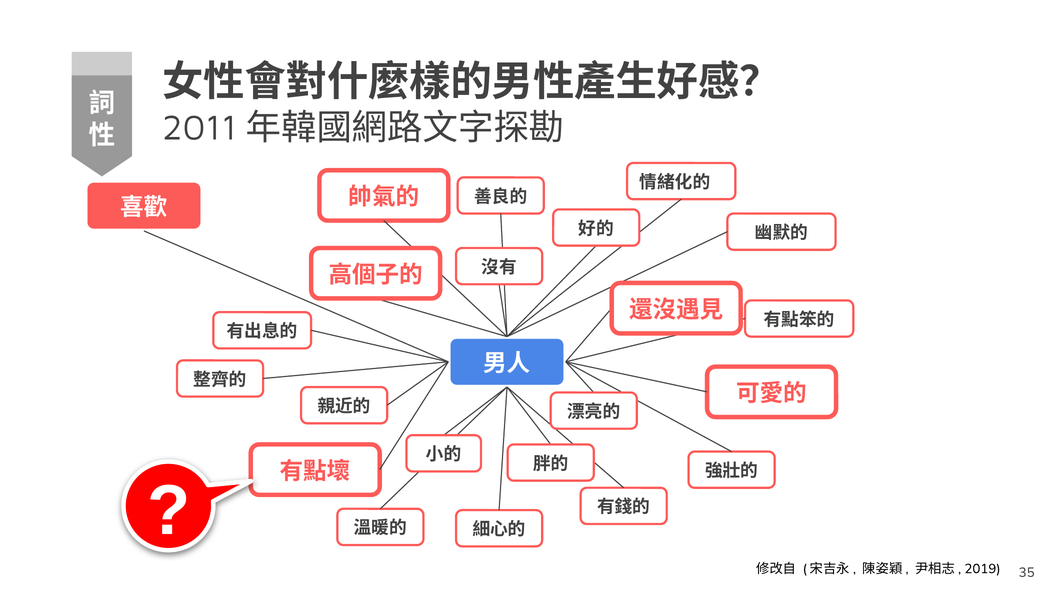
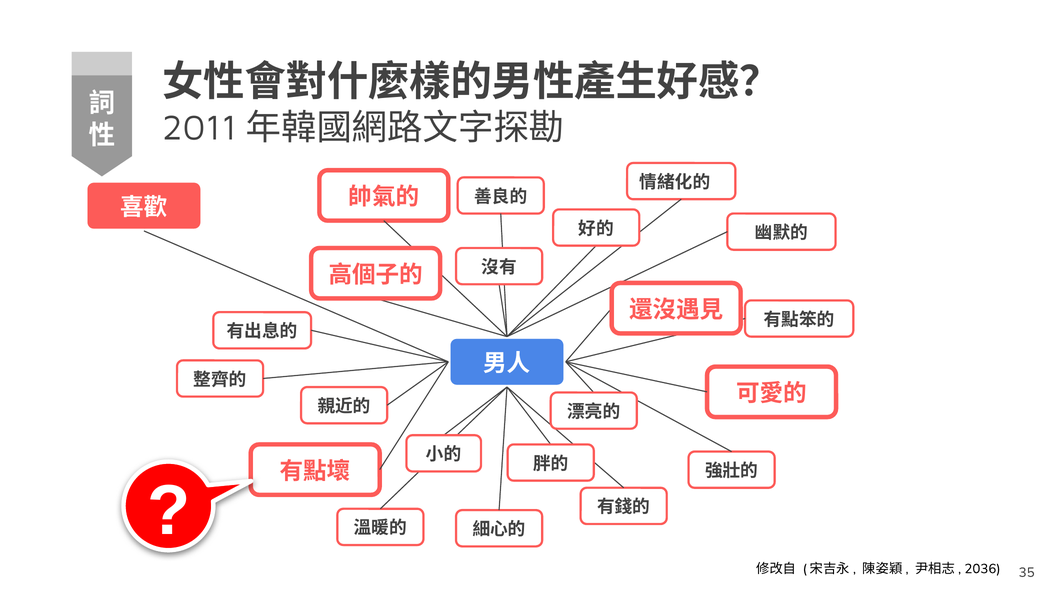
2019: 2019 -> 2036
